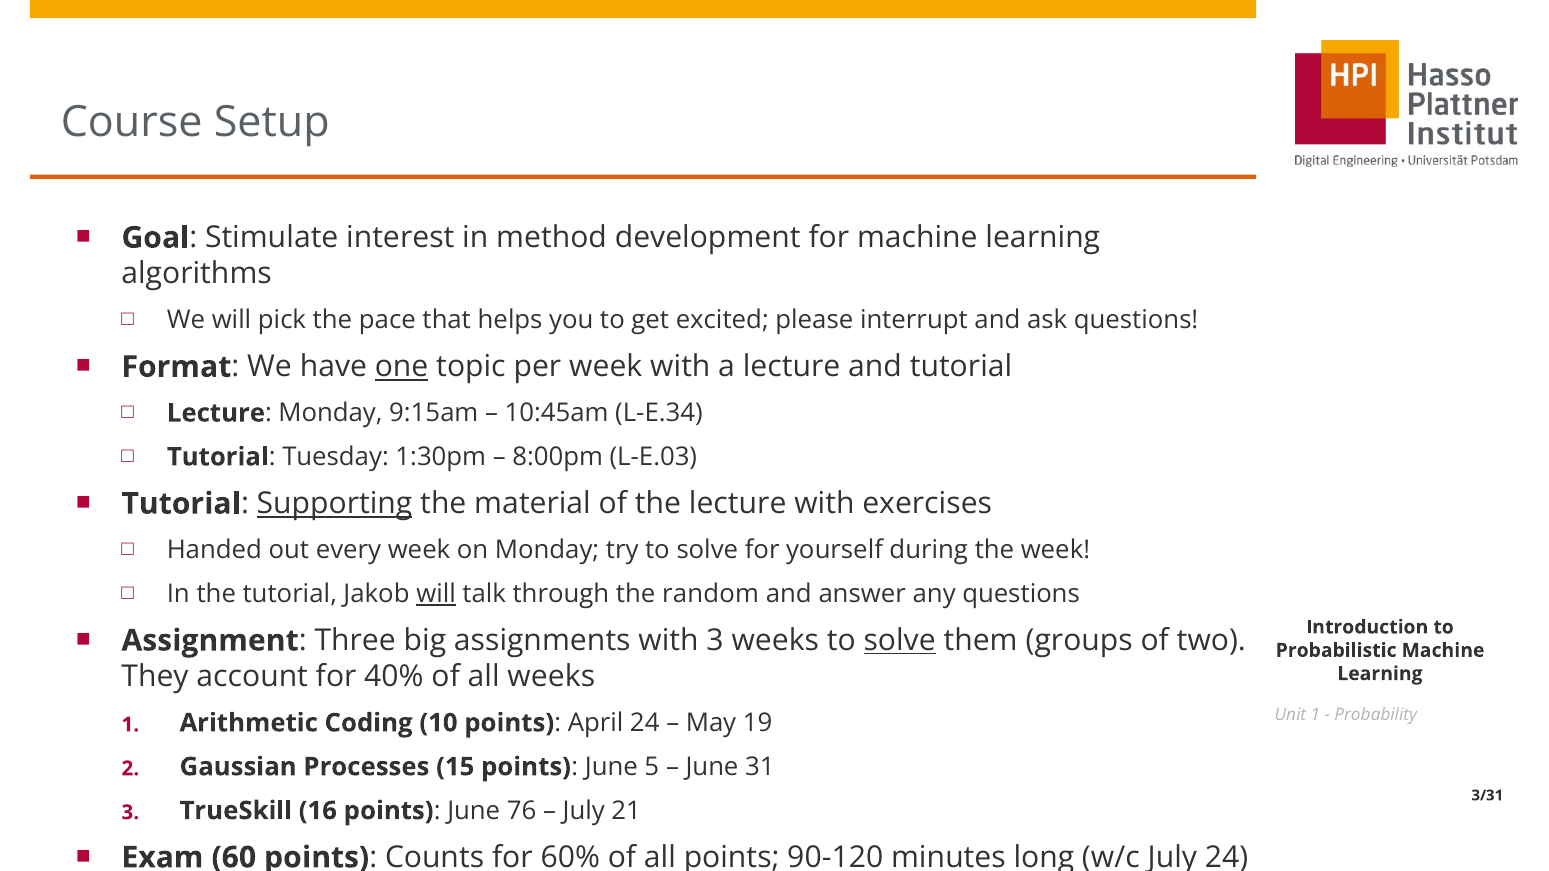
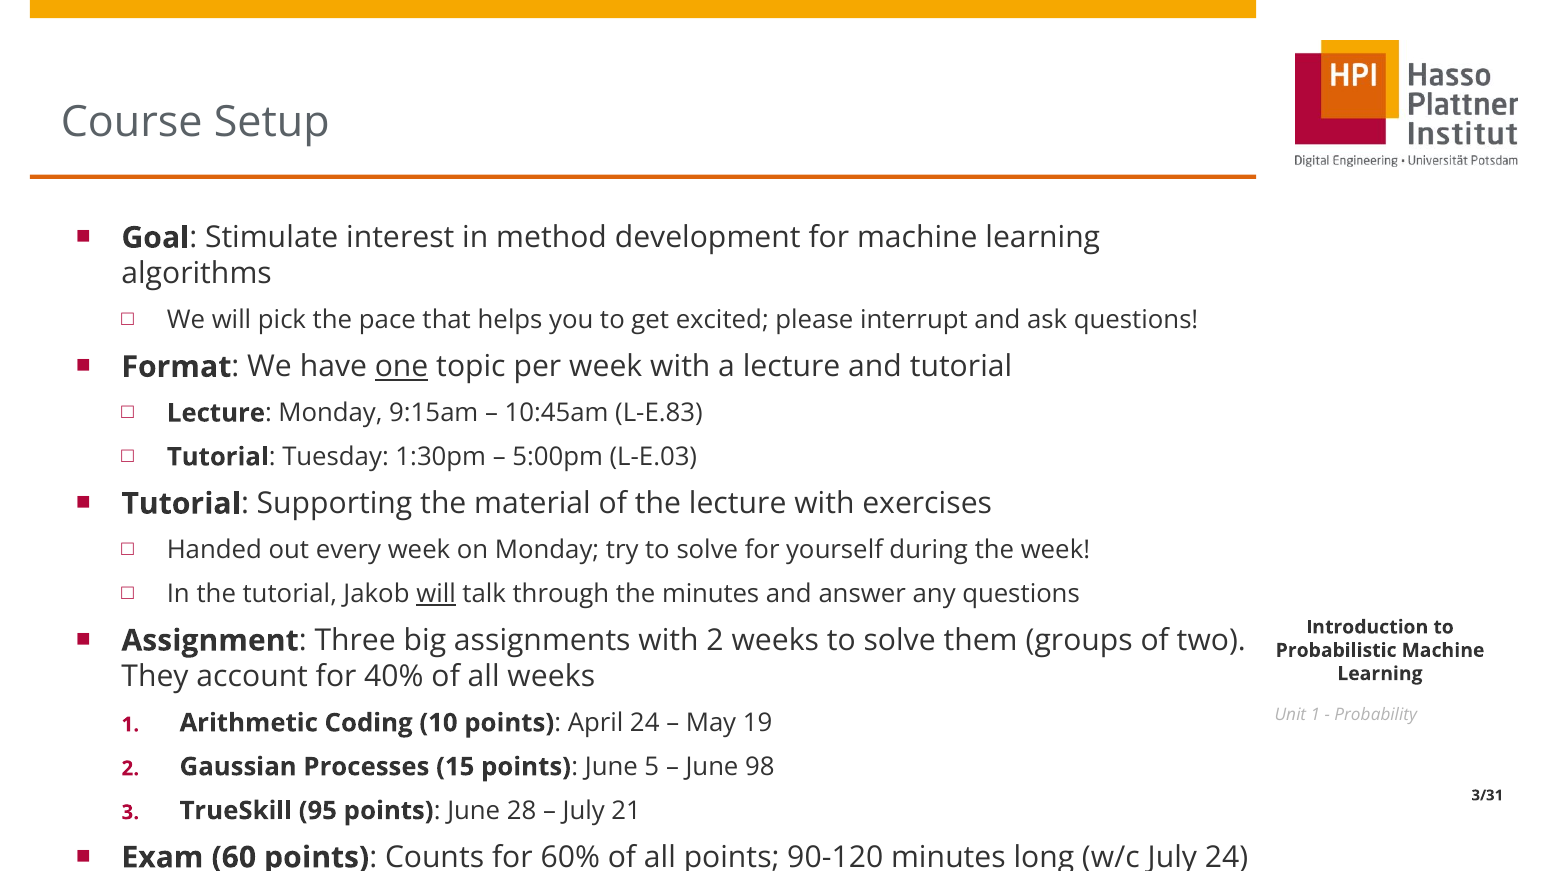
L-E.34: L-E.34 -> L-E.83
8:00pm: 8:00pm -> 5:00pm
Supporting underline: present -> none
the random: random -> minutes
with 3: 3 -> 2
solve at (900, 641) underline: present -> none
31: 31 -> 98
16: 16 -> 95
76: 76 -> 28
